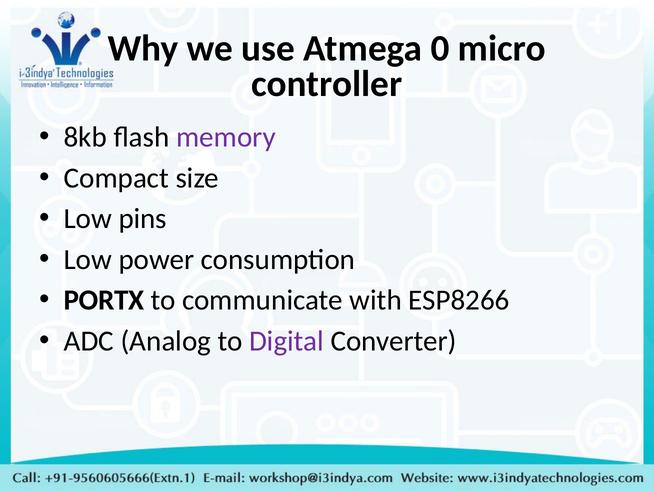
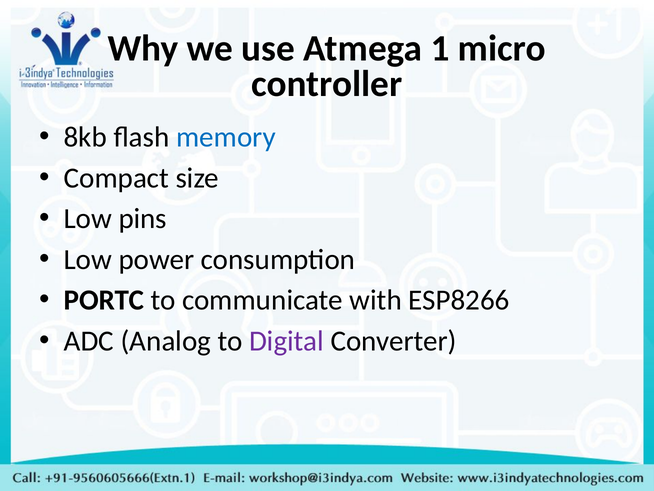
0: 0 -> 1
memory colour: purple -> blue
PORTX: PORTX -> PORTC
